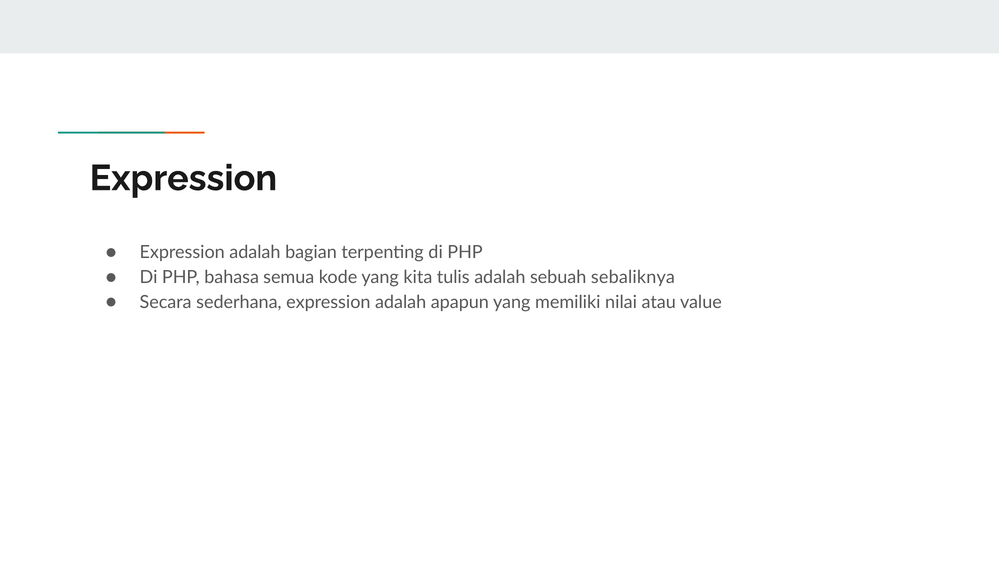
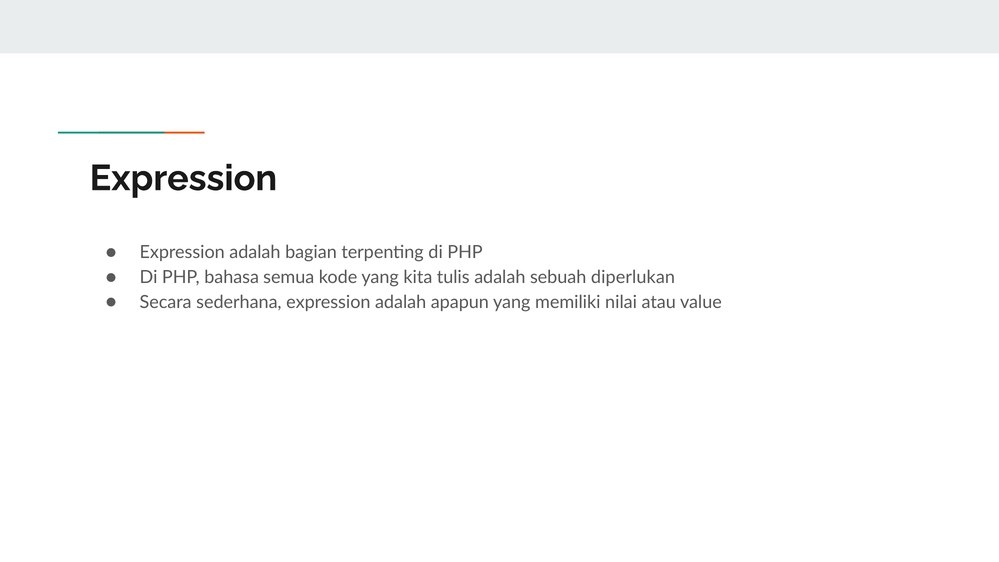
sebaliknya: sebaliknya -> diperlukan
